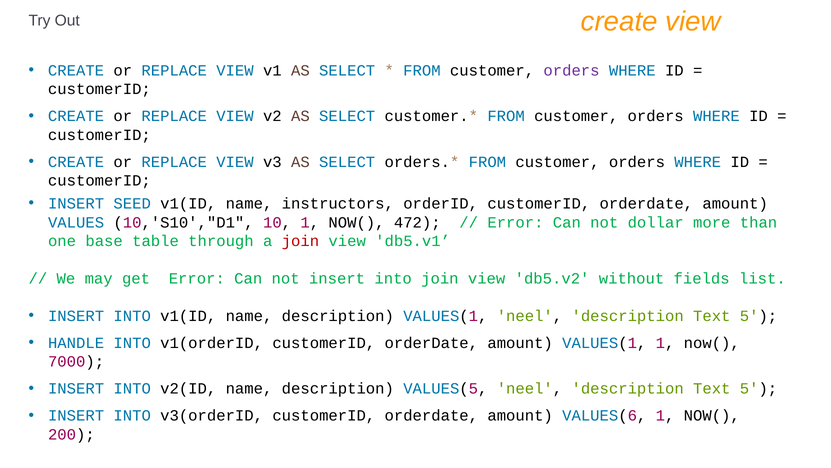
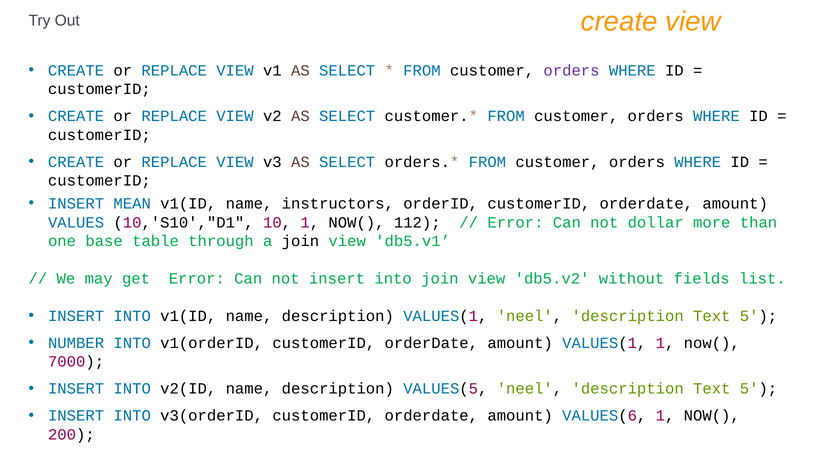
SEED: SEED -> MEAN
472: 472 -> 112
join at (300, 241) colour: red -> black
HANDLE: HANDLE -> NUMBER
